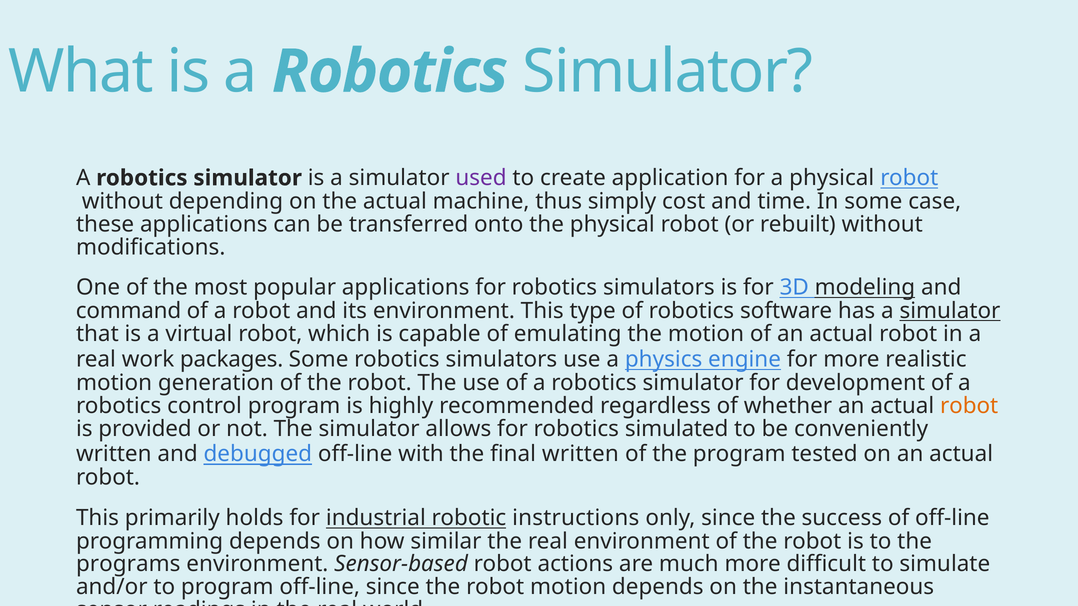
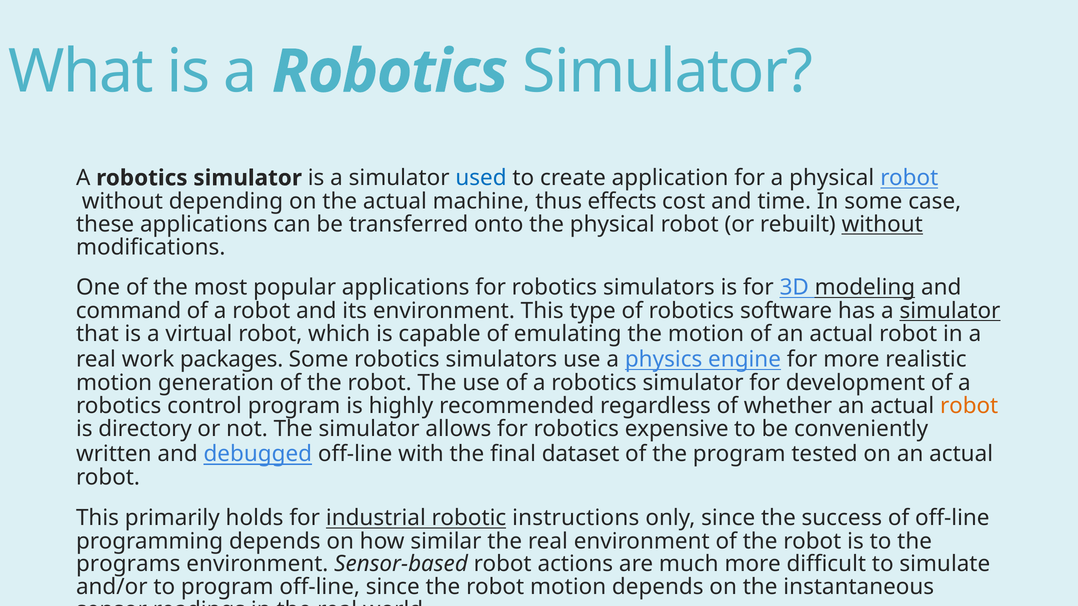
used colour: purple -> blue
simply: simply -> effects
without at (882, 225) underline: none -> present
provided: provided -> directory
simulated: simulated -> expensive
final written: written -> dataset
